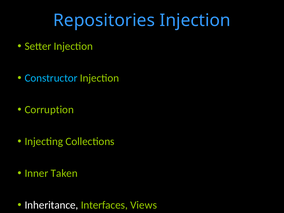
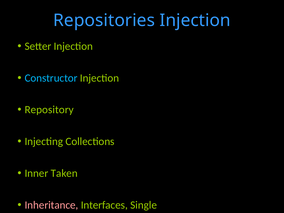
Corruption: Corruption -> Repository
Inheritance colour: white -> pink
Views: Views -> Single
